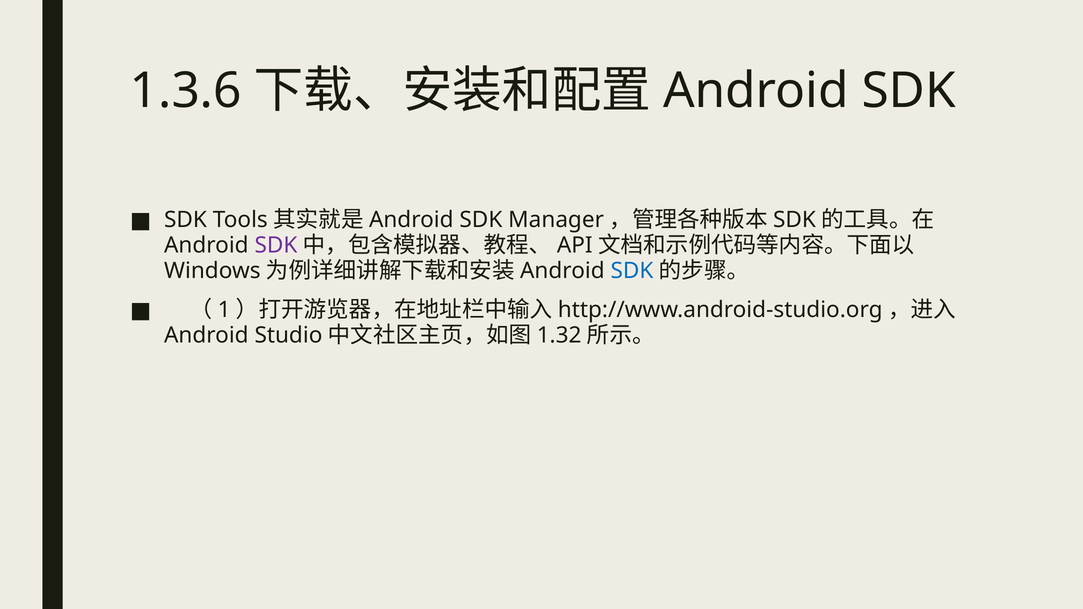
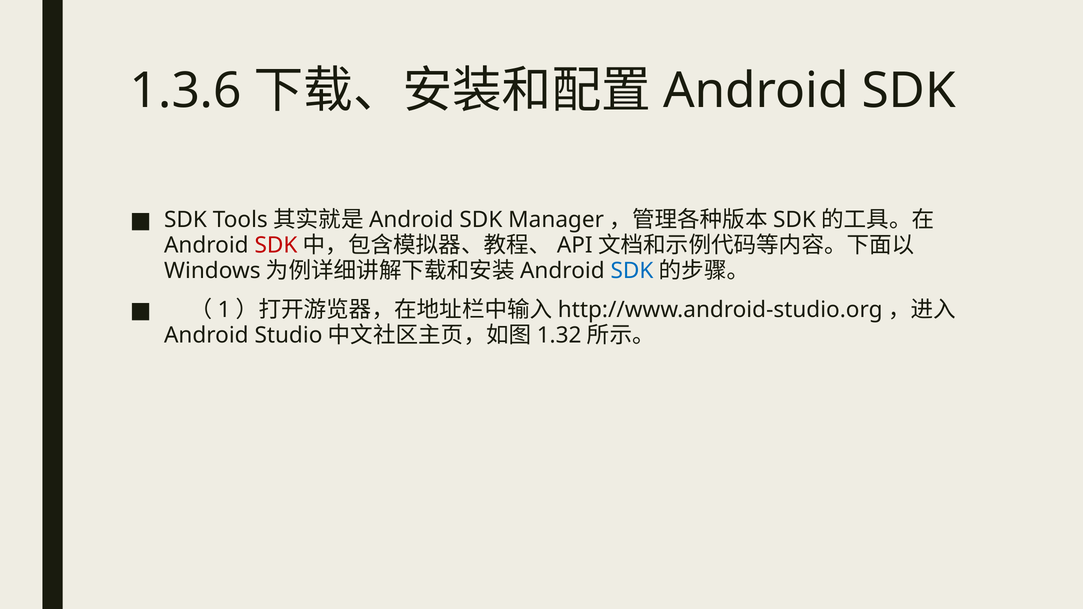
SDK at (276, 245) colour: purple -> red
